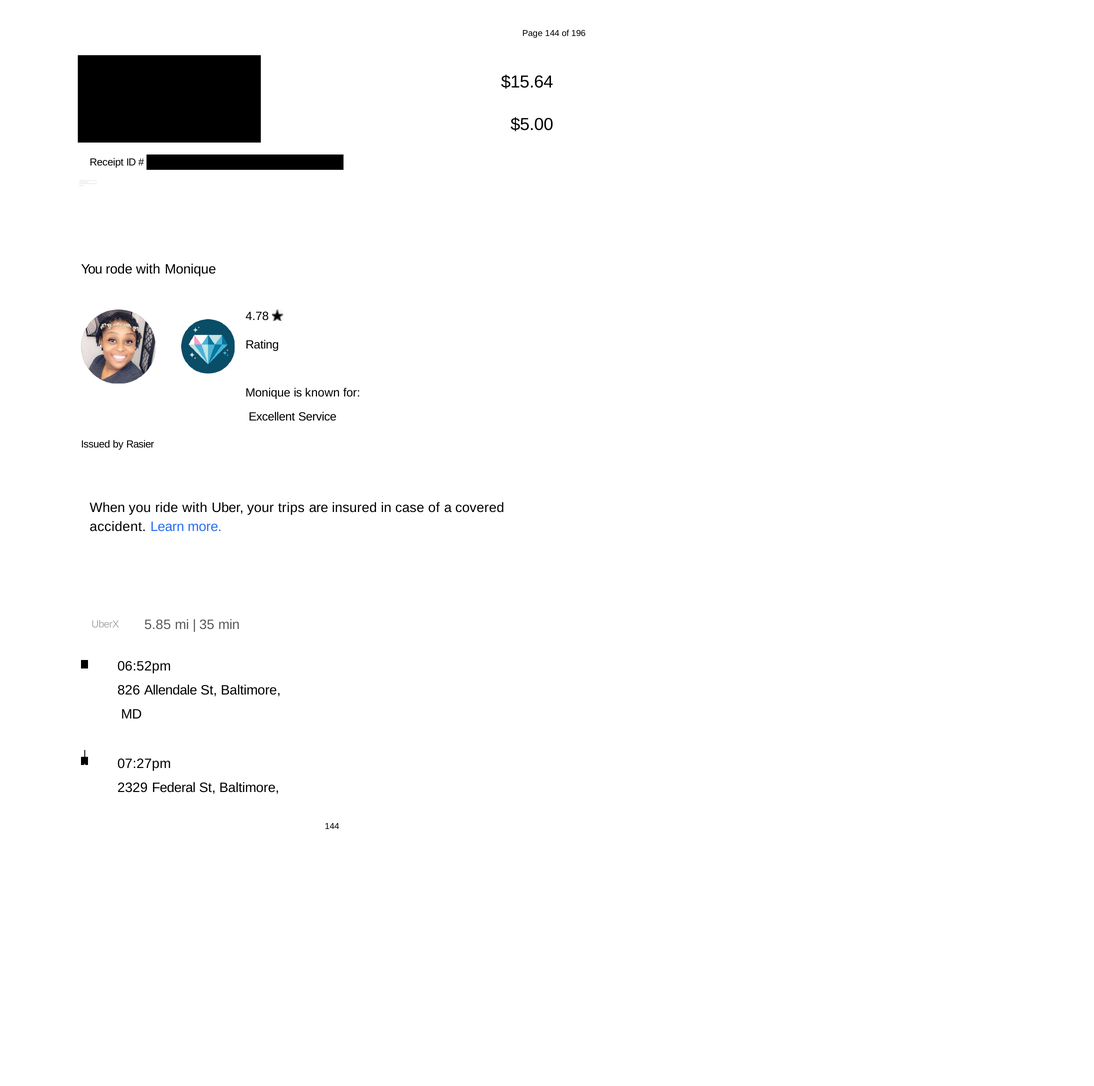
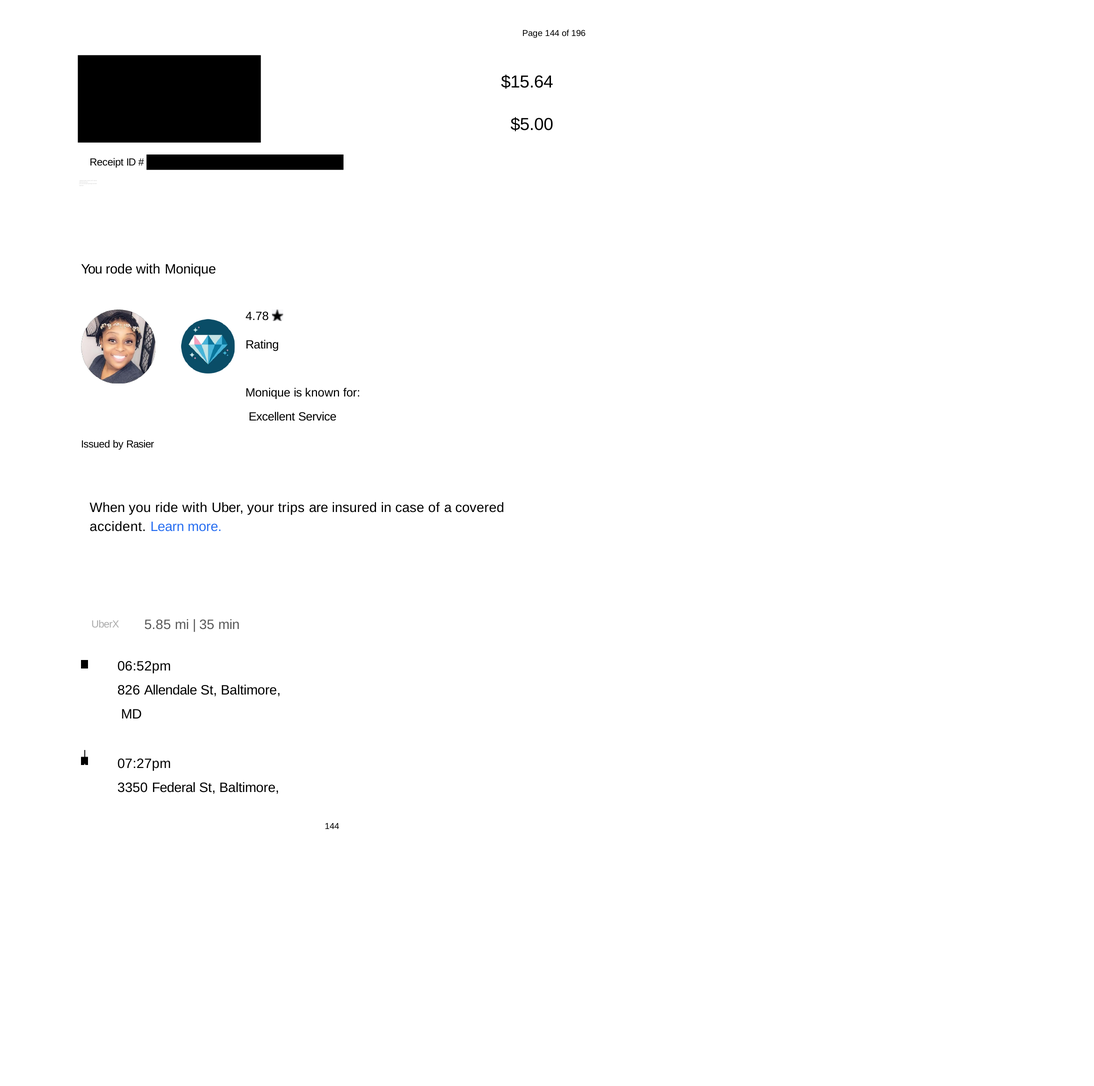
2329: 2329 -> 3350
